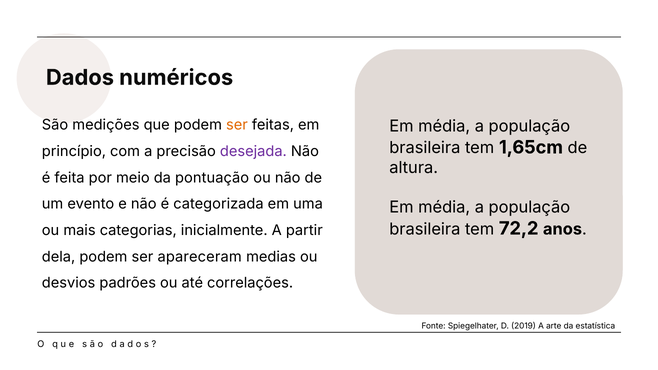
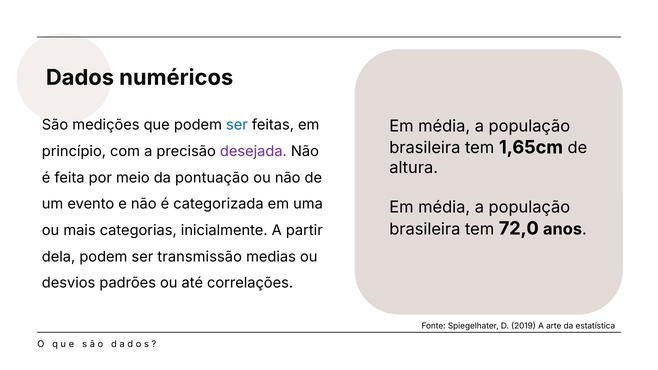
ser at (237, 125) colour: orange -> blue
72,2: 72,2 -> 72,0
apareceram: apareceram -> transmissão
